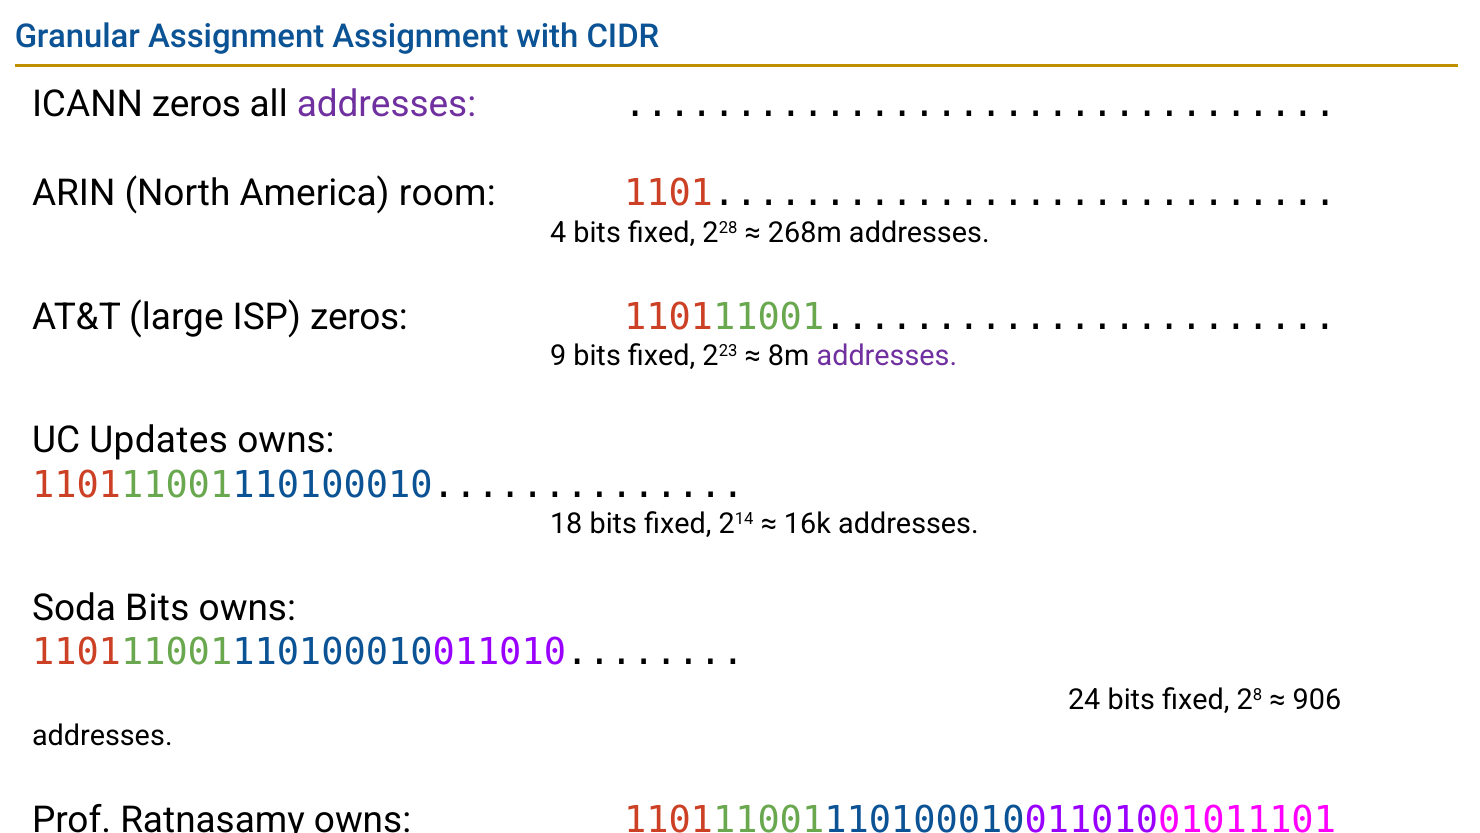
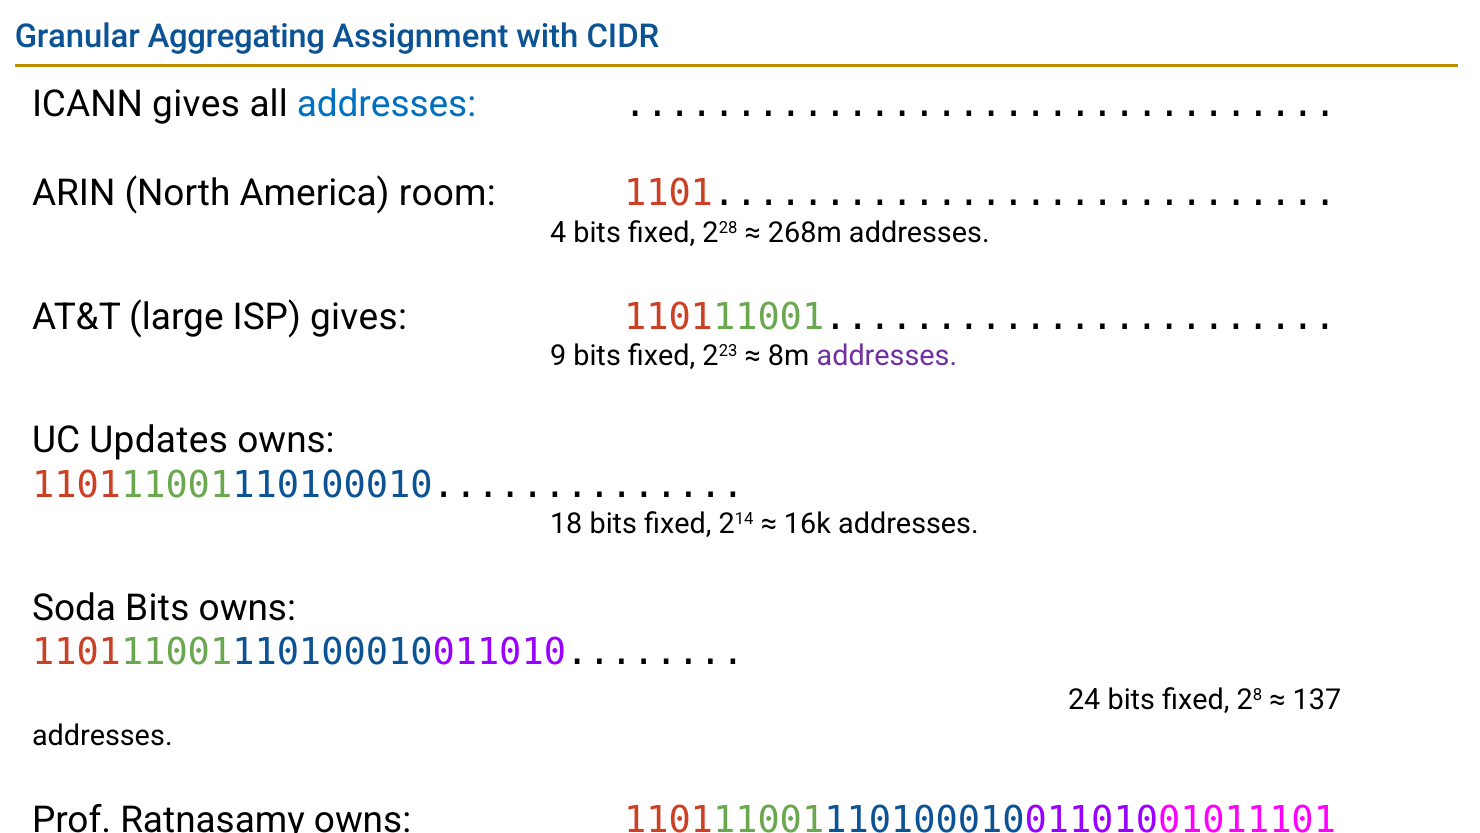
Granular Assignment: Assignment -> Aggregating
ICANN zeros: zeros -> gives
addresses at (387, 105) colour: purple -> blue
ISP zeros: zeros -> gives
906: 906 -> 137
